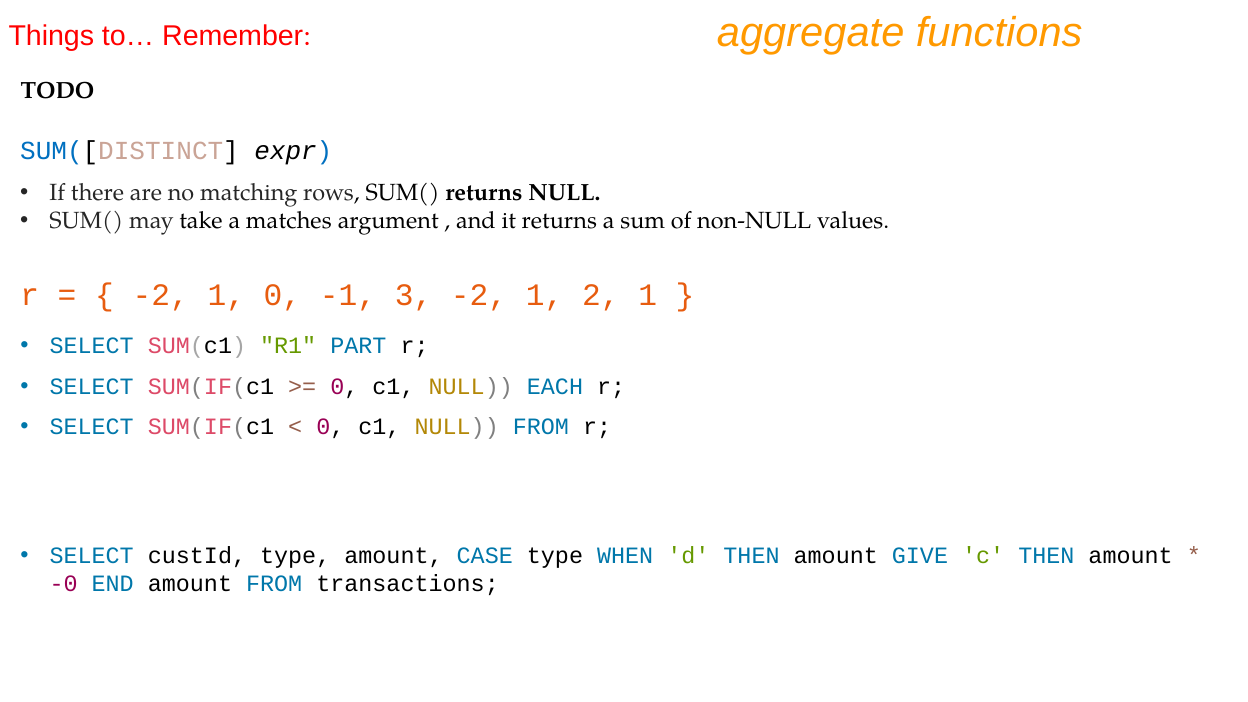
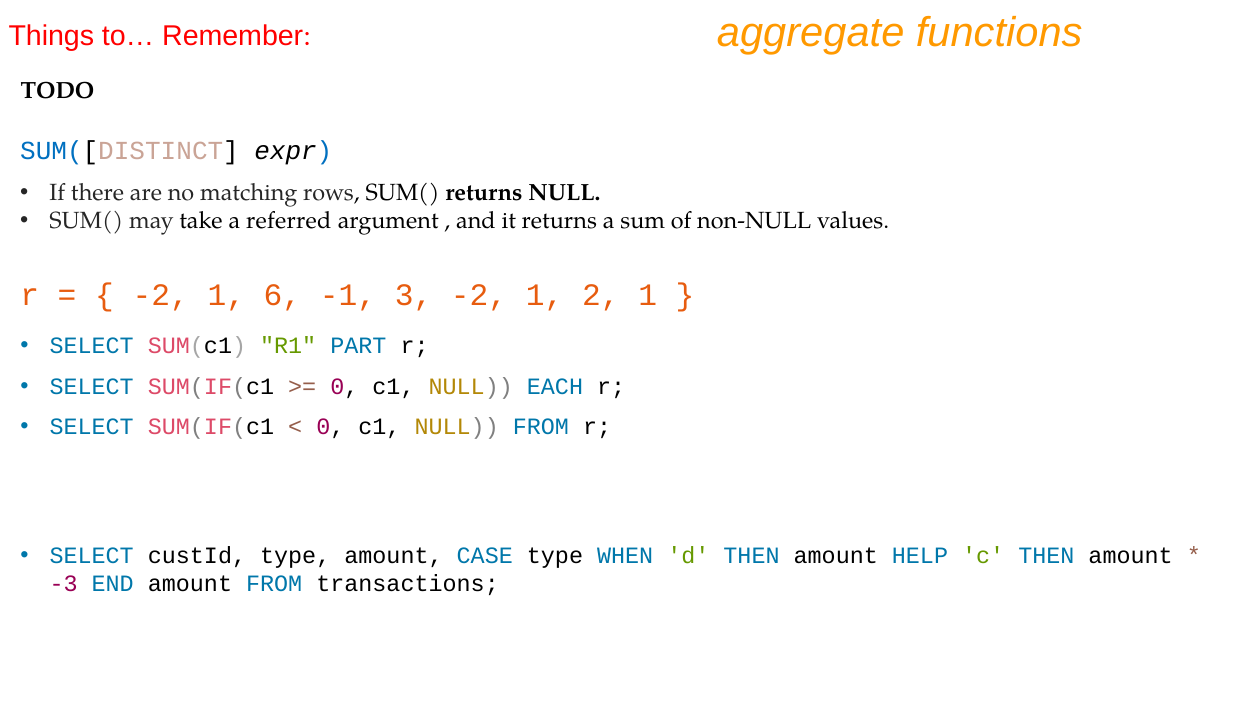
matches: matches -> referred
1 0: 0 -> 6
GIVE: GIVE -> HELP
-0: -0 -> -3
